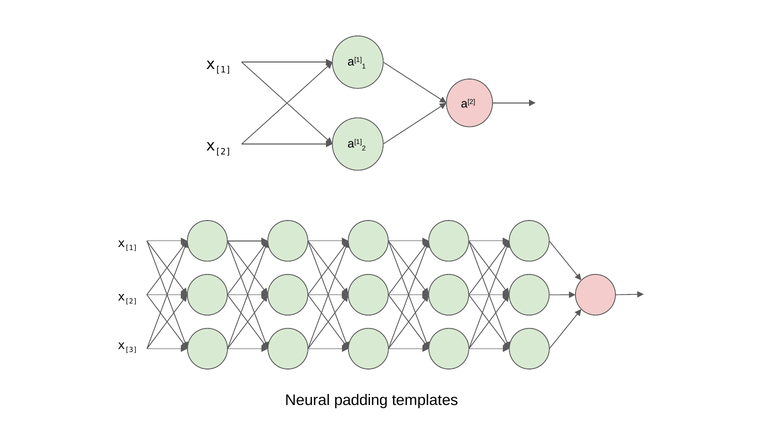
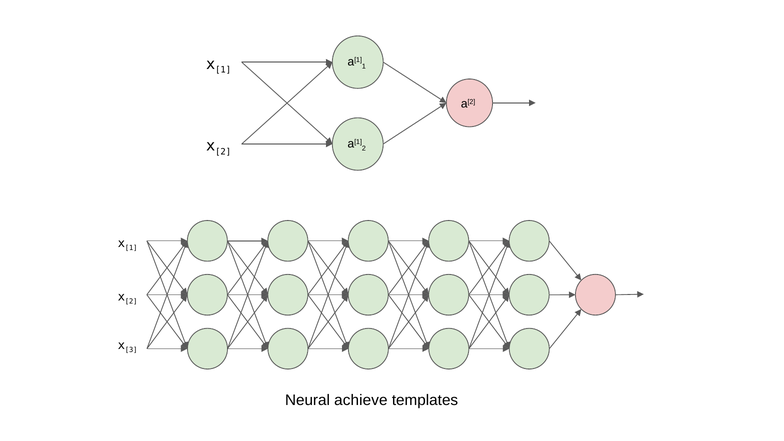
padding: padding -> achieve
